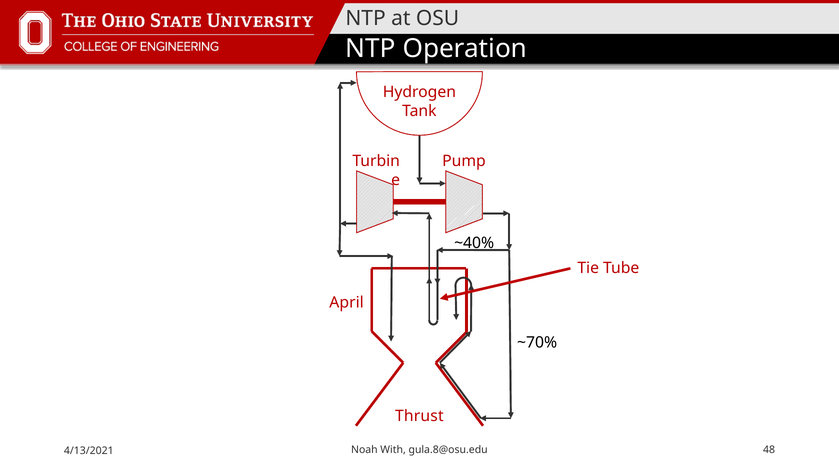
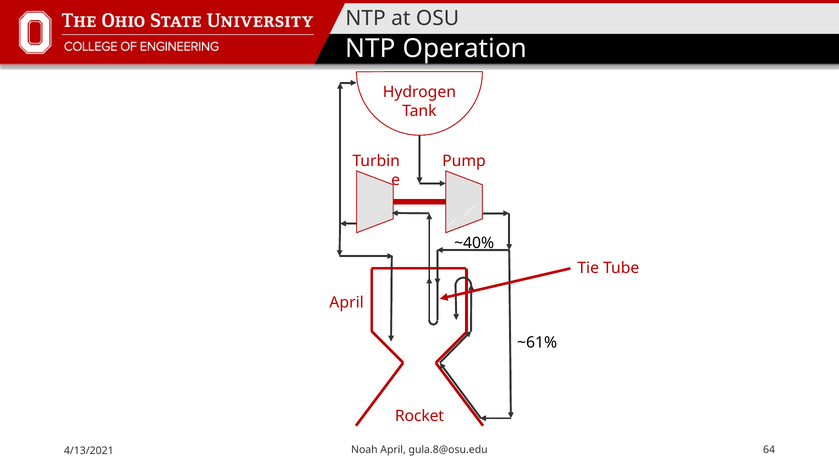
~70%: ~70% -> ~61%
Thrust: Thrust -> Rocket
Noah With: With -> April
48: 48 -> 64
